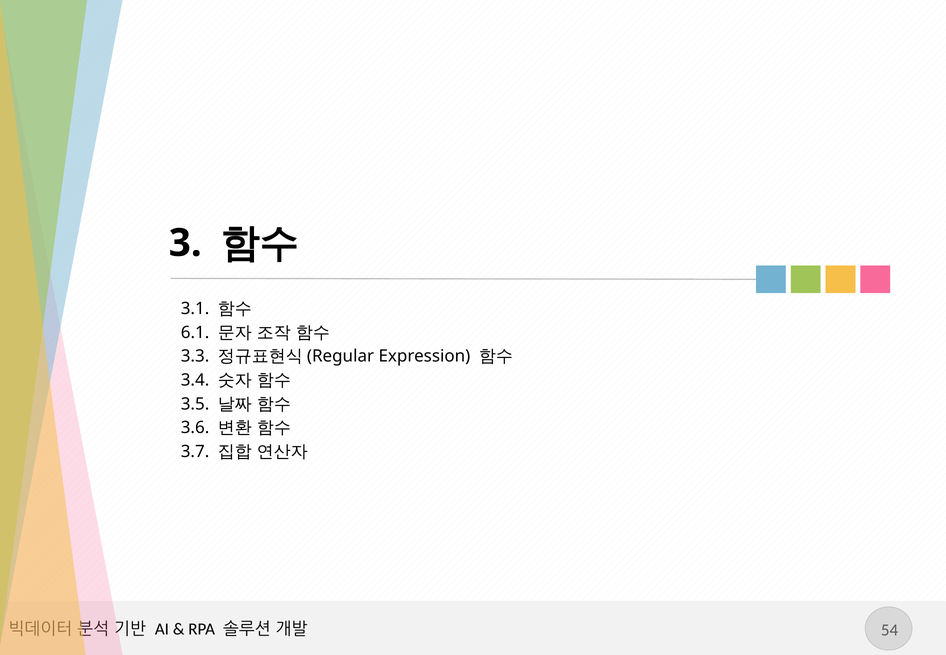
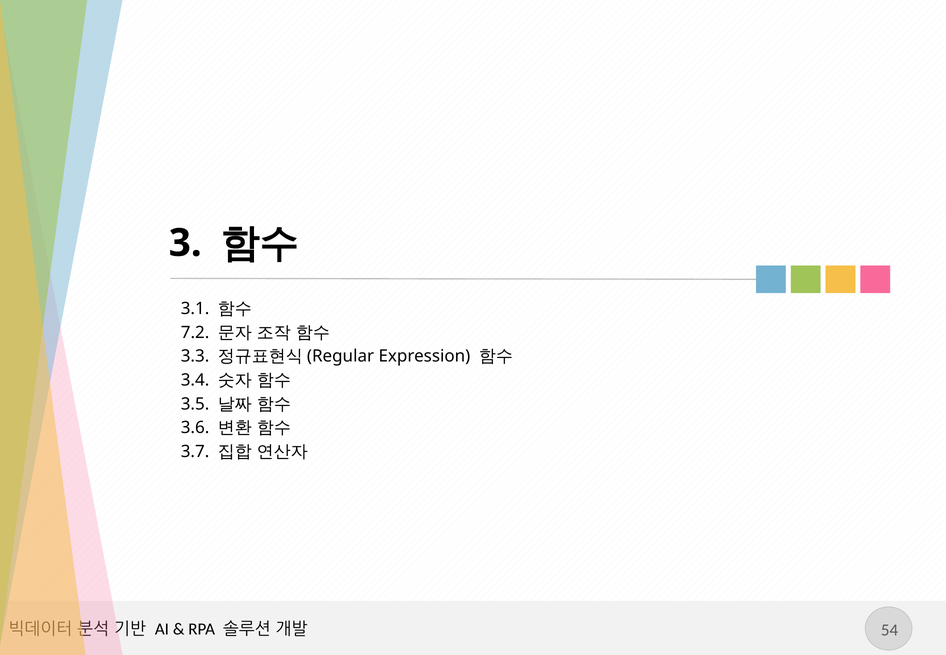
6.1: 6.1 -> 7.2
